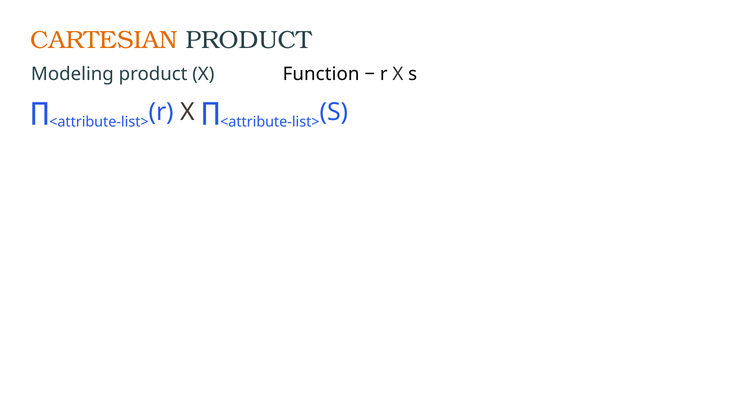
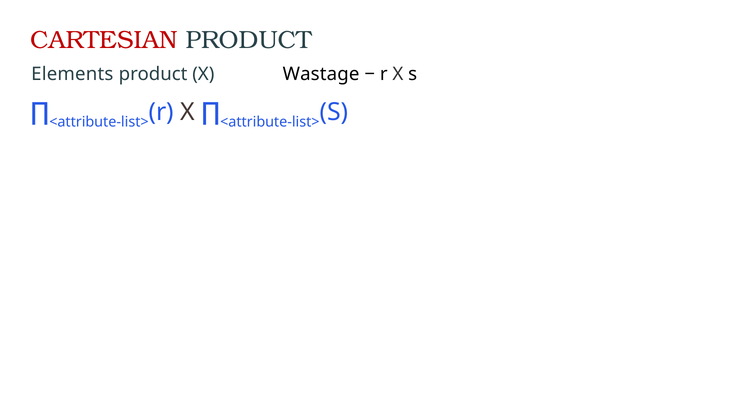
CARTESIAN colour: orange -> red
Modeling: Modeling -> Elements
Function: Function -> Wastage
